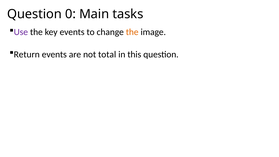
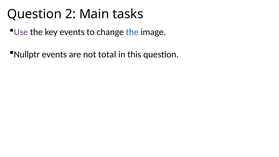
0: 0 -> 2
the at (132, 32) colour: orange -> blue
Return: Return -> Nullptr
